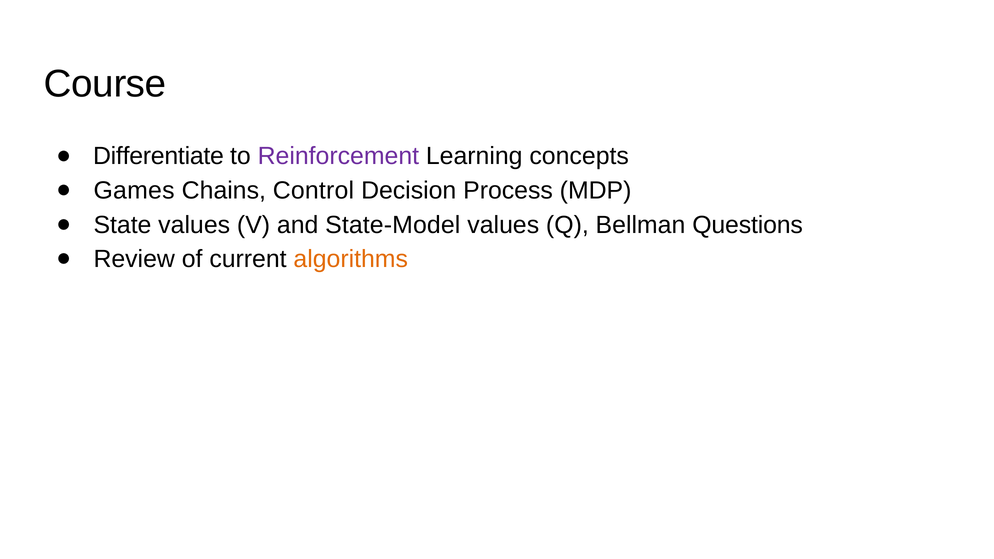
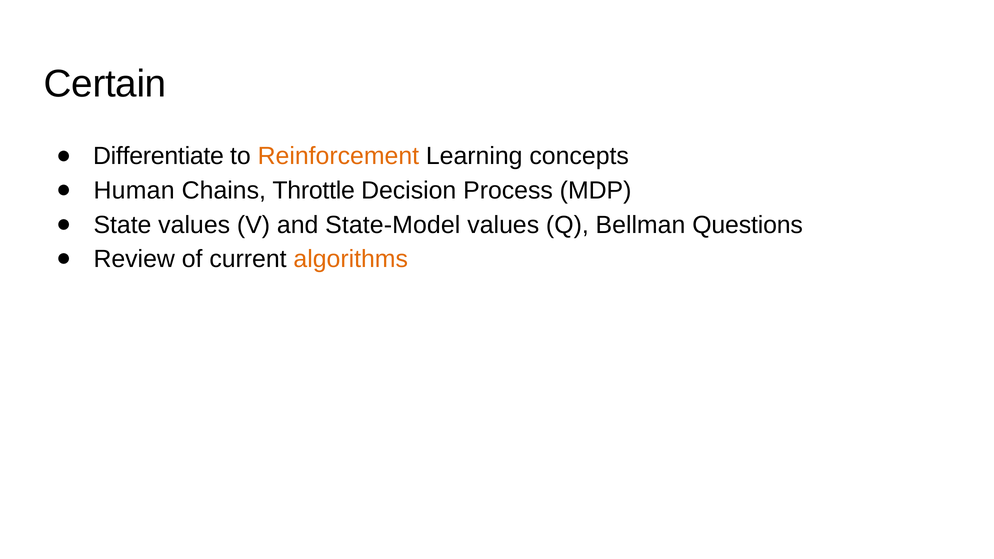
Course: Course -> Certain
Reinforcement colour: purple -> orange
Games: Games -> Human
Control: Control -> Throttle
